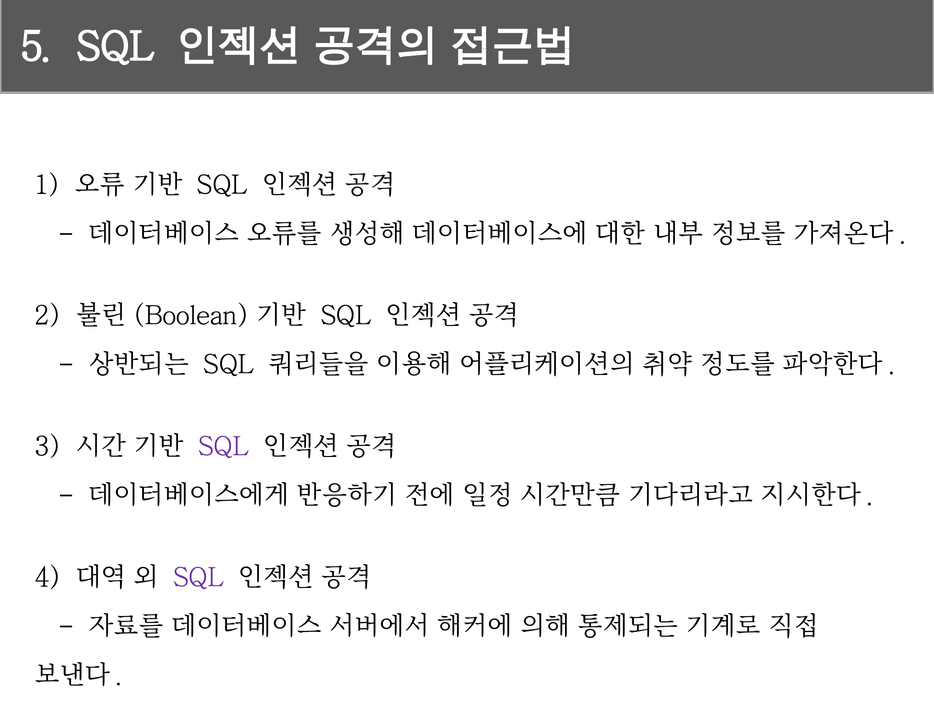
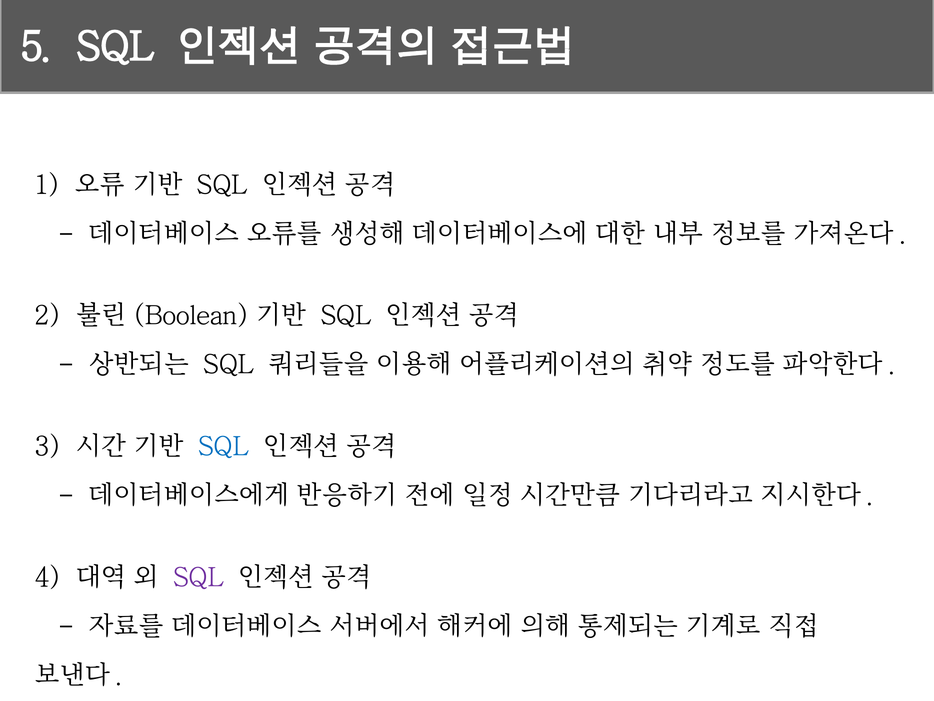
SQL at (224, 445) colour: purple -> blue
